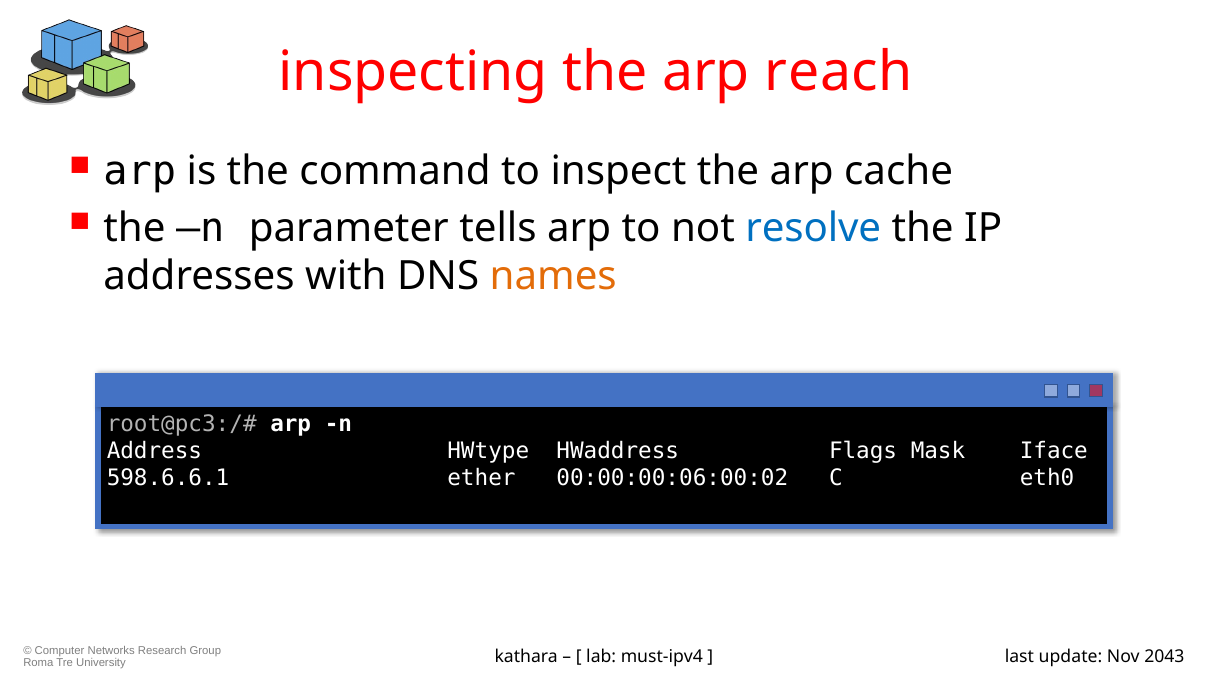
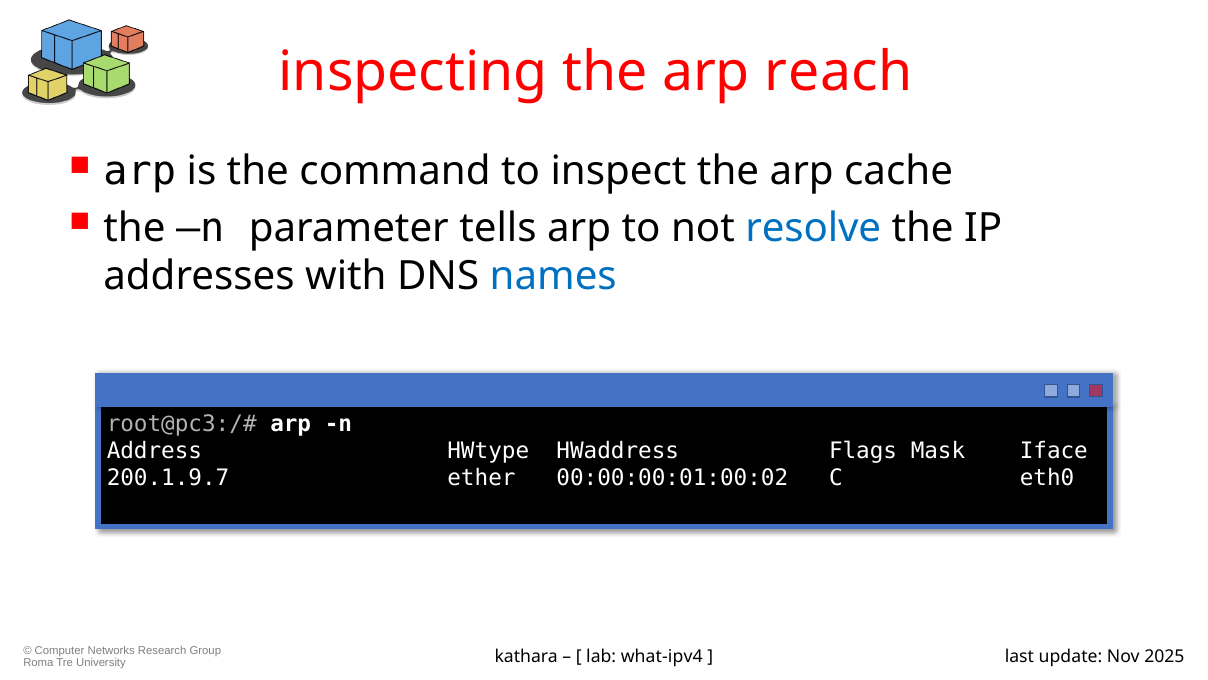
names colour: orange -> blue
598.6.6.1: 598.6.6.1 -> 200.1.9.7
00:00:00:06:00:02: 00:00:00:06:00:02 -> 00:00:00:01:00:02
must-ipv4: must-ipv4 -> what-ipv4
2043: 2043 -> 2025
